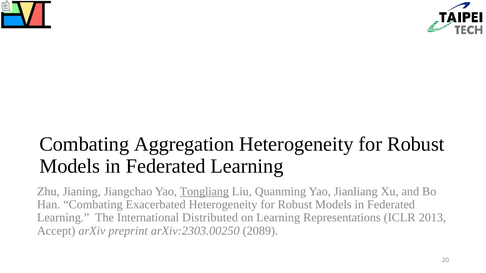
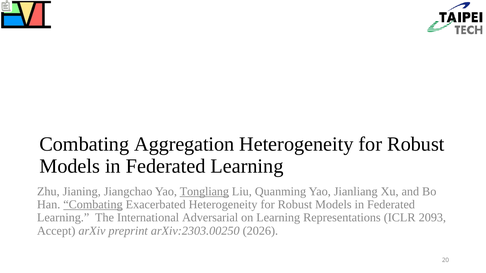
Combating at (93, 205) underline: none -> present
Distributed: Distributed -> Adversarial
2013: 2013 -> 2093
2089: 2089 -> 2026
